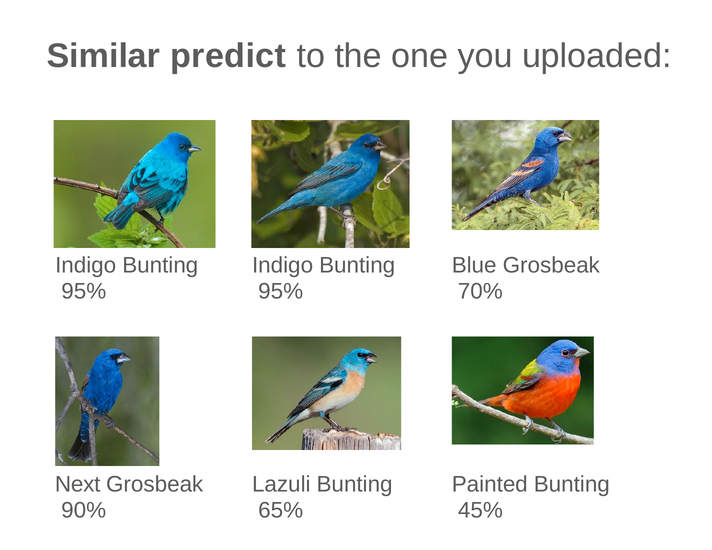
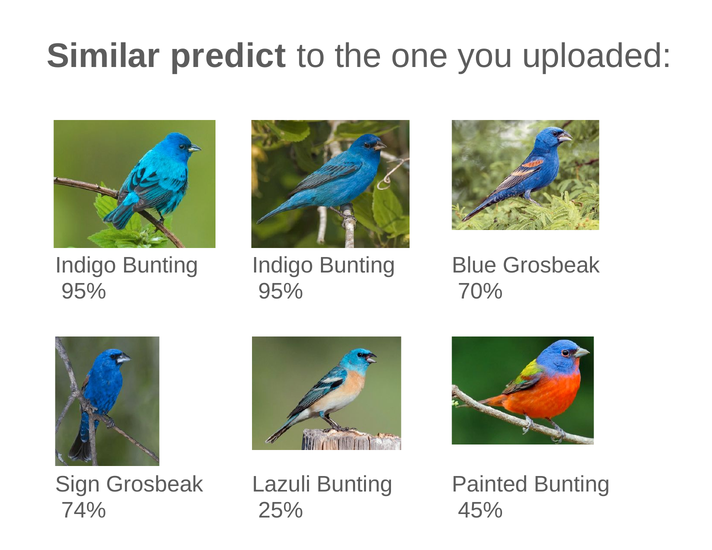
Next: Next -> Sign
90%: 90% -> 74%
65%: 65% -> 25%
